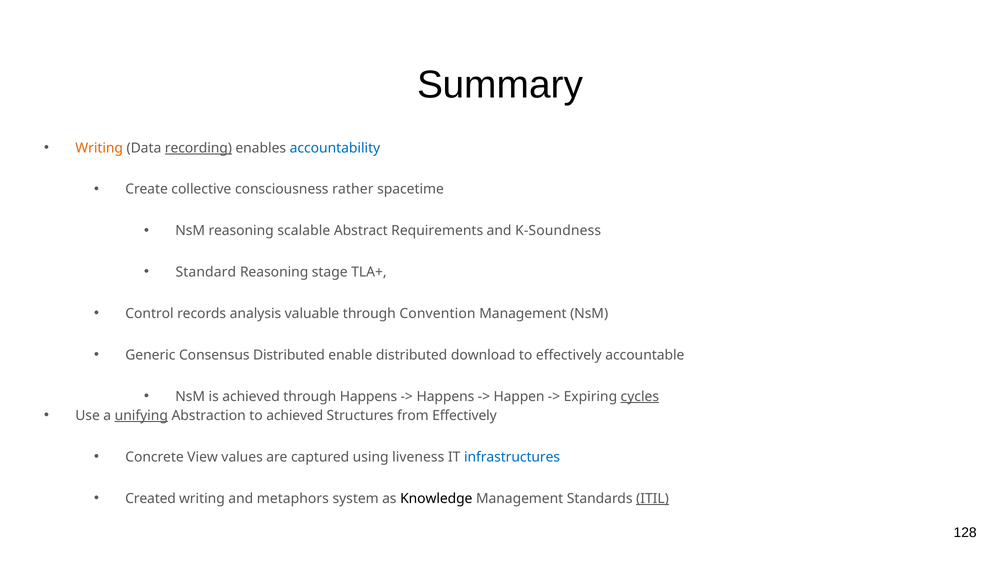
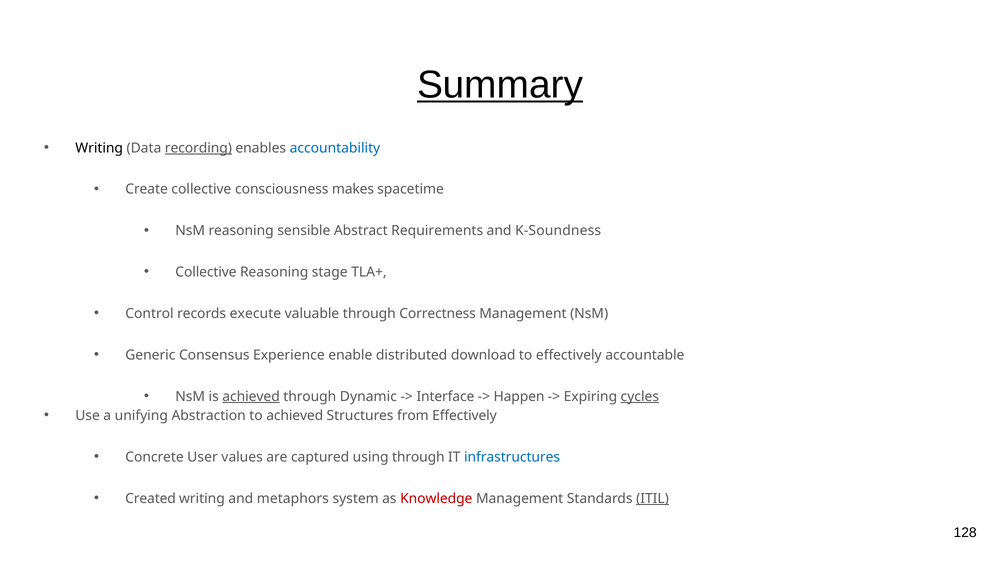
Summary underline: none -> present
Writing at (99, 148) colour: orange -> black
rather: rather -> makes
scalable: scalable -> sensible
Standard at (206, 272): Standard -> Collective
analysis: analysis -> execute
Convention: Convention -> Correctness
Consensus Distributed: Distributed -> Experience
achieved at (251, 396) underline: none -> present
through Happens: Happens -> Dynamic
Happens at (445, 396): Happens -> Interface
unifying underline: present -> none
View: View -> User
using liveness: liveness -> through
Knowledge colour: black -> red
